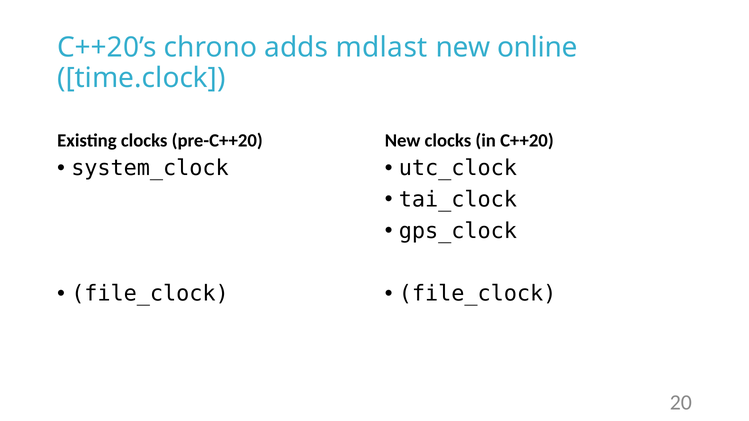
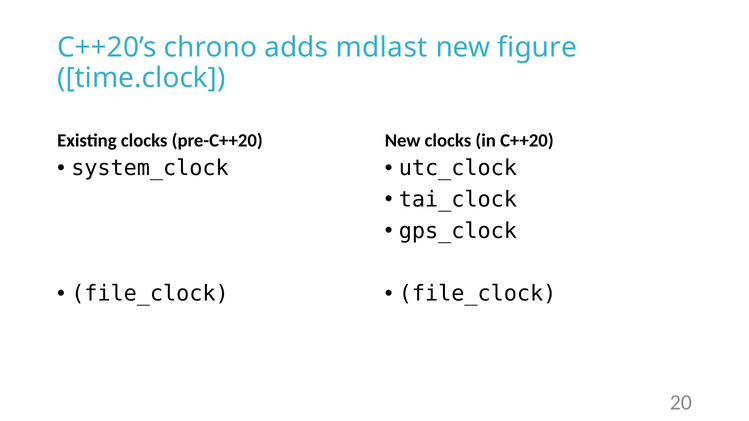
online: online -> figure
